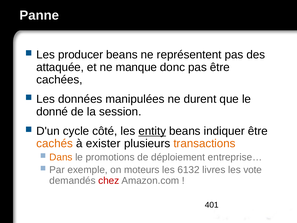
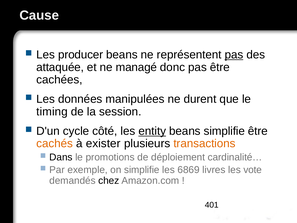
Panne: Panne -> Cause
pas at (234, 55) underline: none -> present
manque: manque -> managé
donné: donné -> timing
beans indiquer: indiquer -> simplifie
Dans colour: orange -> black
entreprise…: entreprise… -> cardinalité…
on moteurs: moteurs -> simplifie
6132: 6132 -> 6869
chez colour: red -> black
